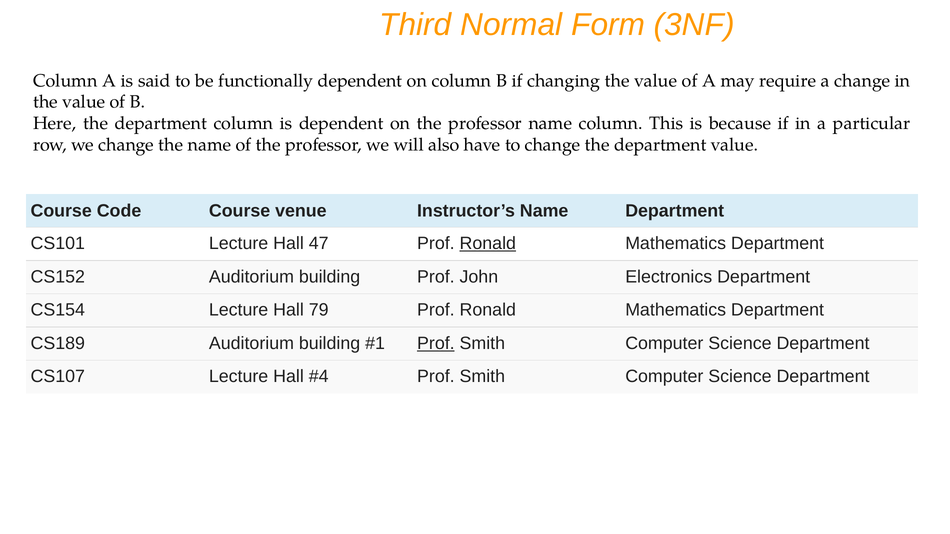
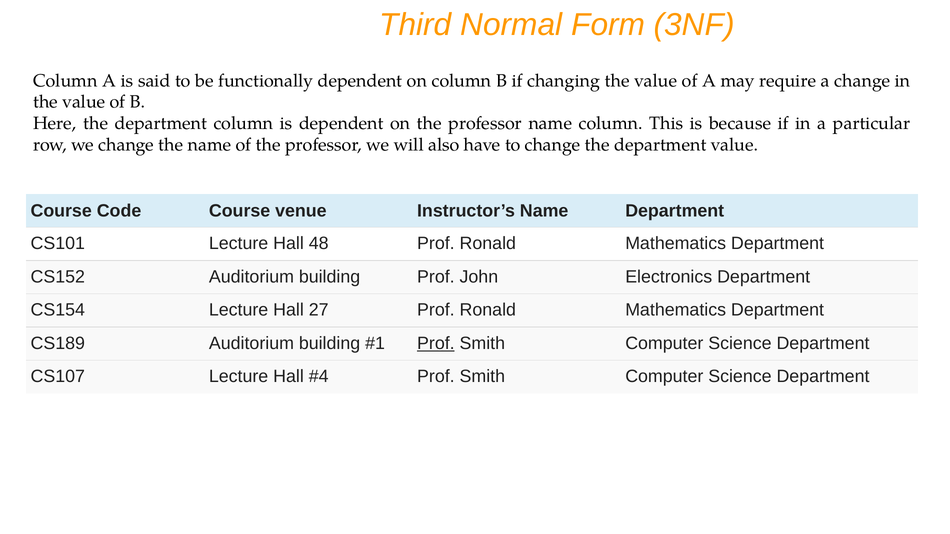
47: 47 -> 48
Ronald at (488, 244) underline: present -> none
79: 79 -> 27
